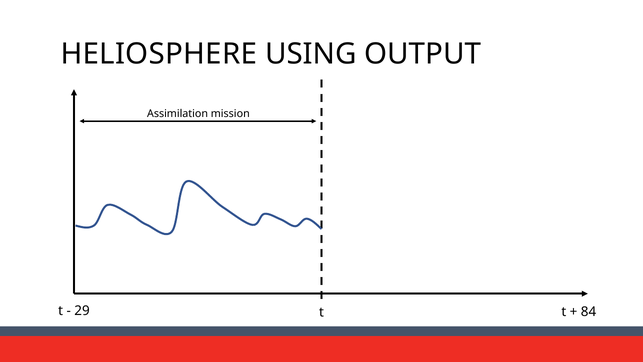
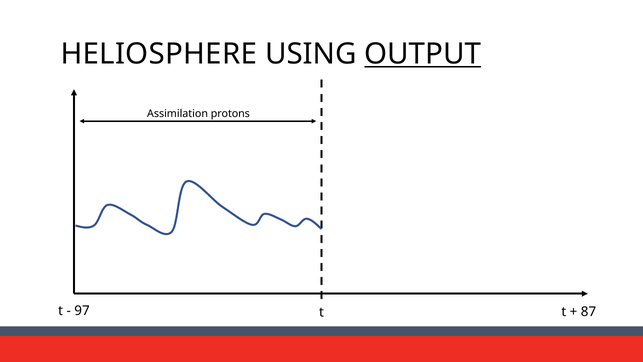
OUTPUT underline: none -> present
mission: mission -> protons
29: 29 -> 97
84: 84 -> 87
